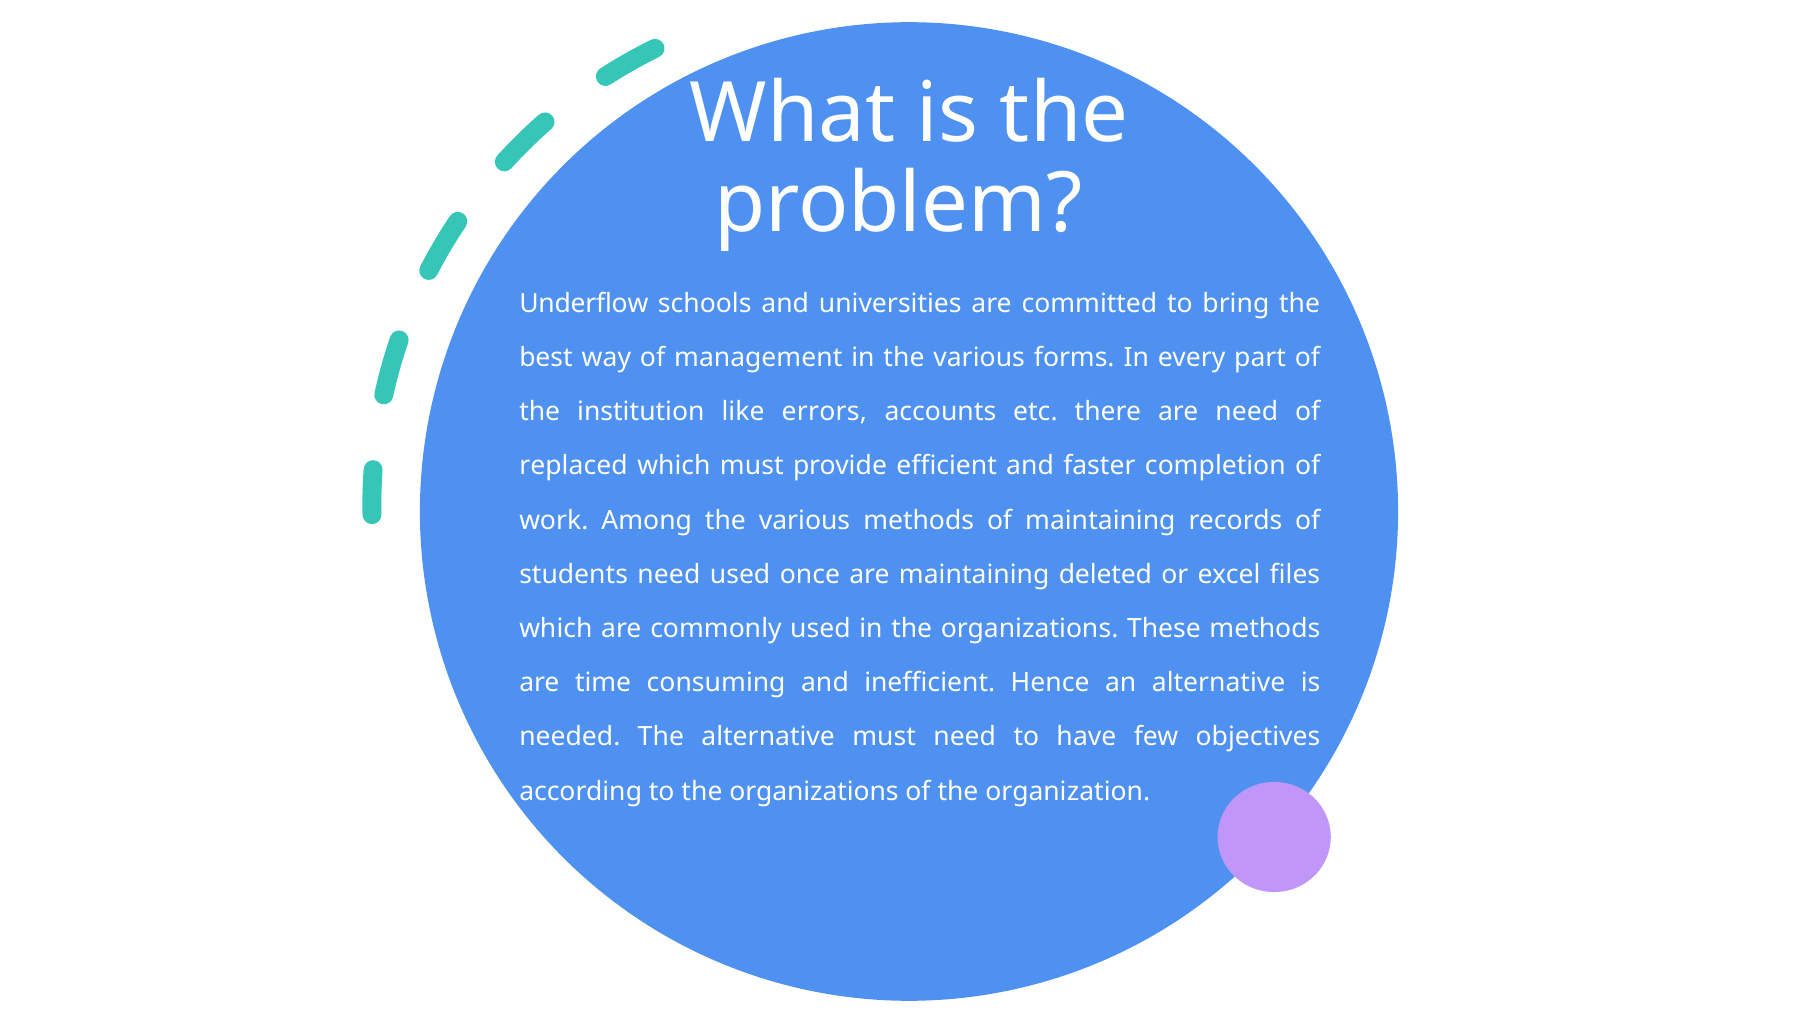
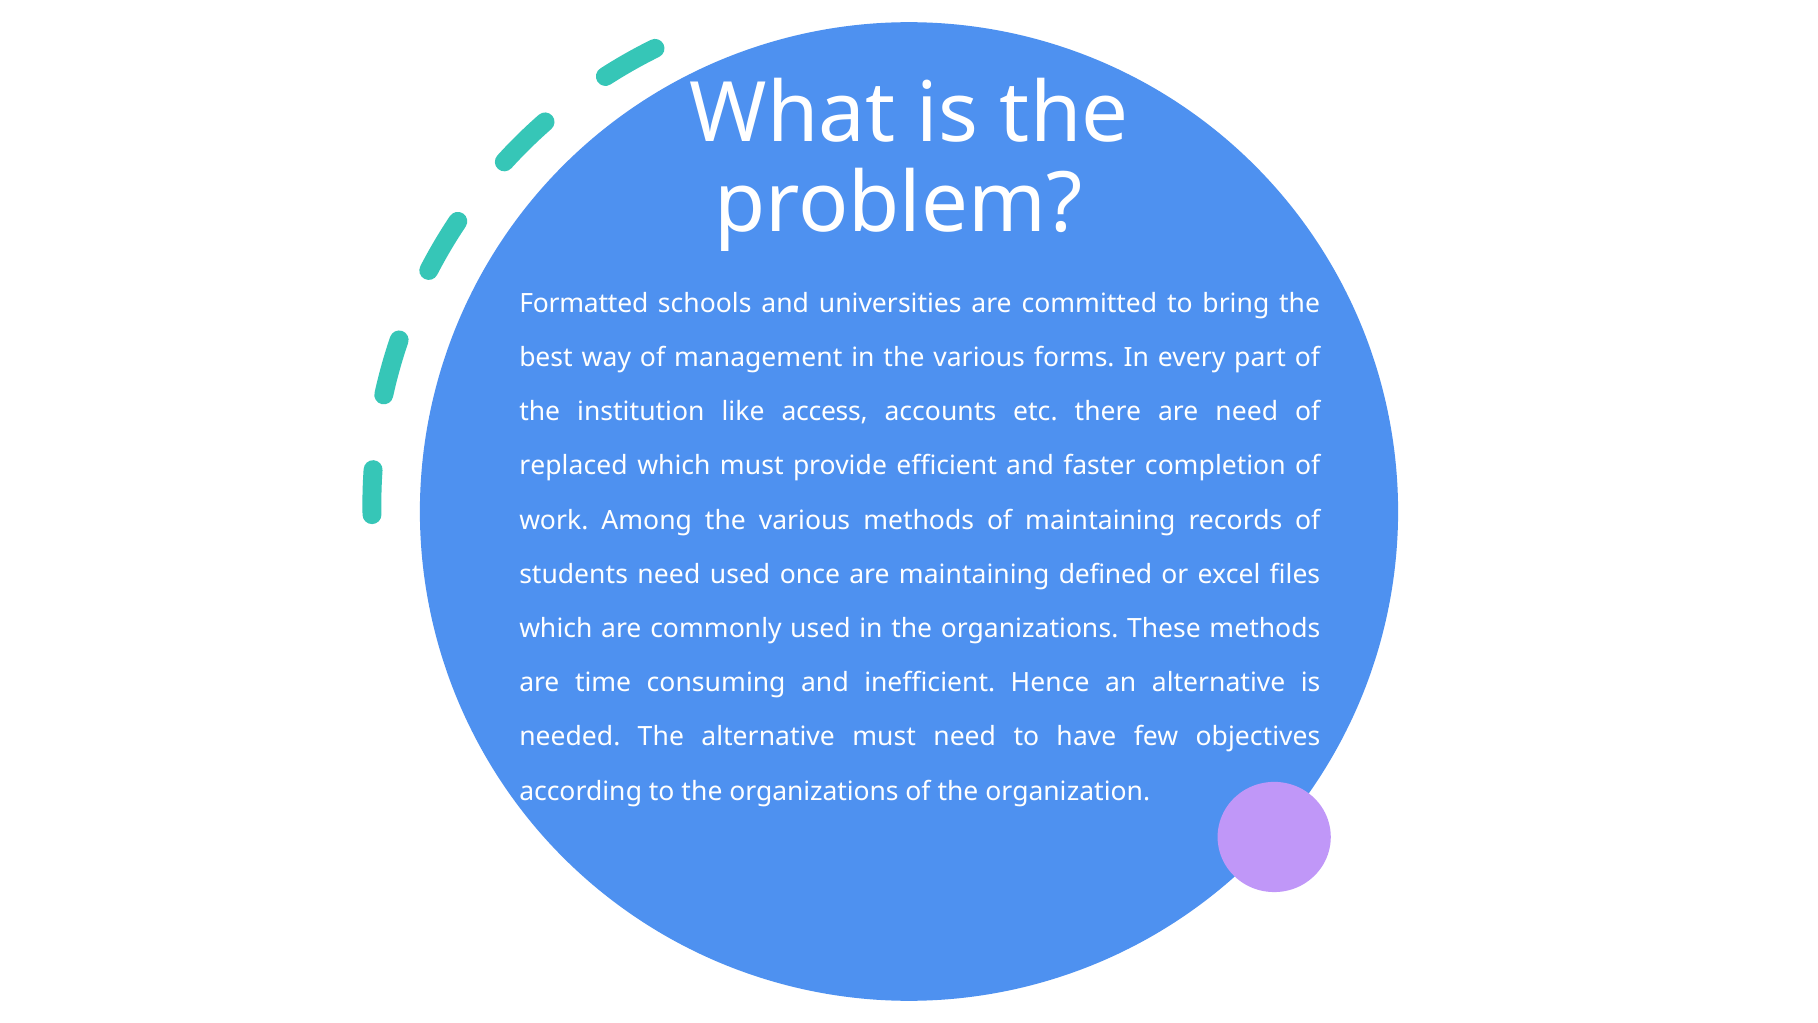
Underflow: Underflow -> Formatted
errors: errors -> access
deleted: deleted -> defined
